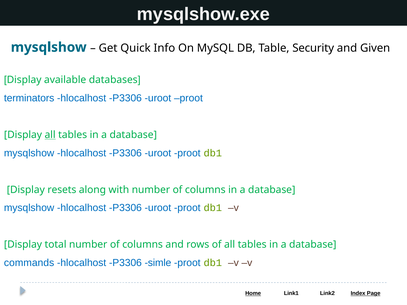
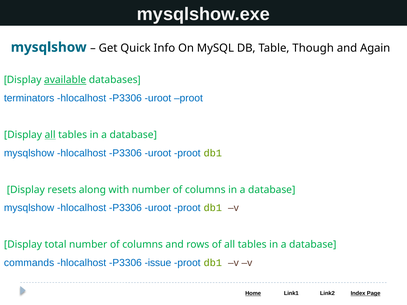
Security: Security -> Though
Given: Given -> Again
available underline: none -> present
simle: simle -> issue
